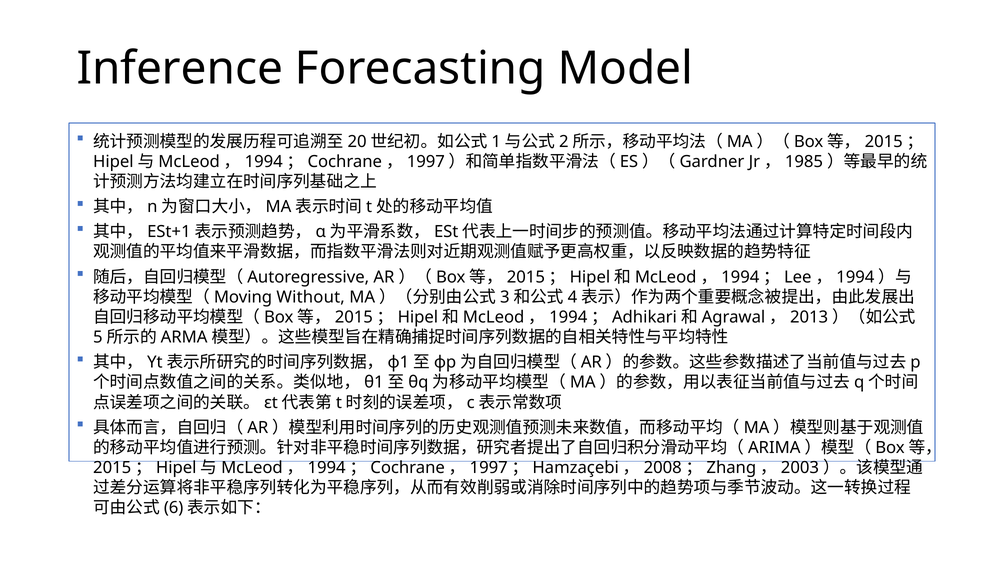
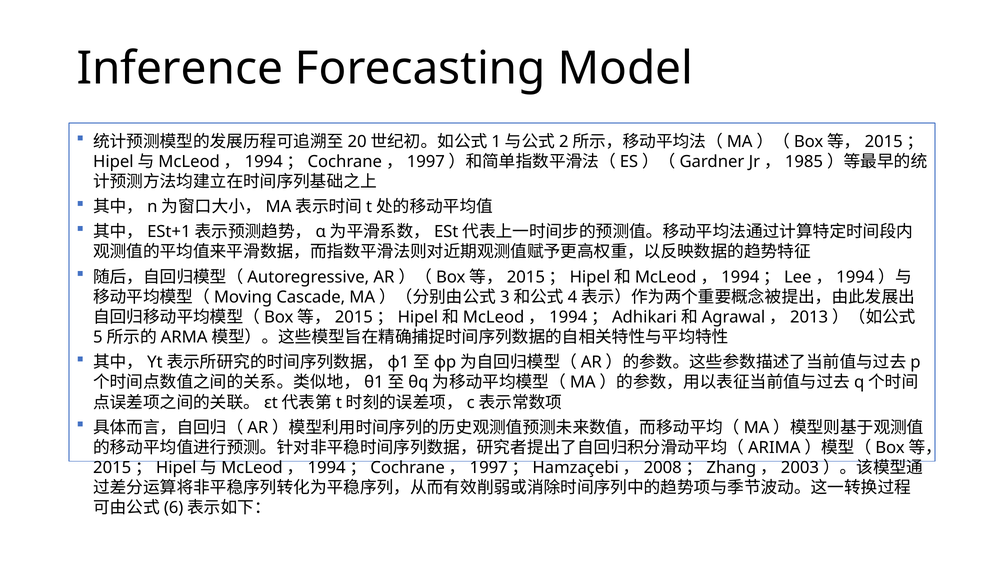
Without: Without -> Cascade
